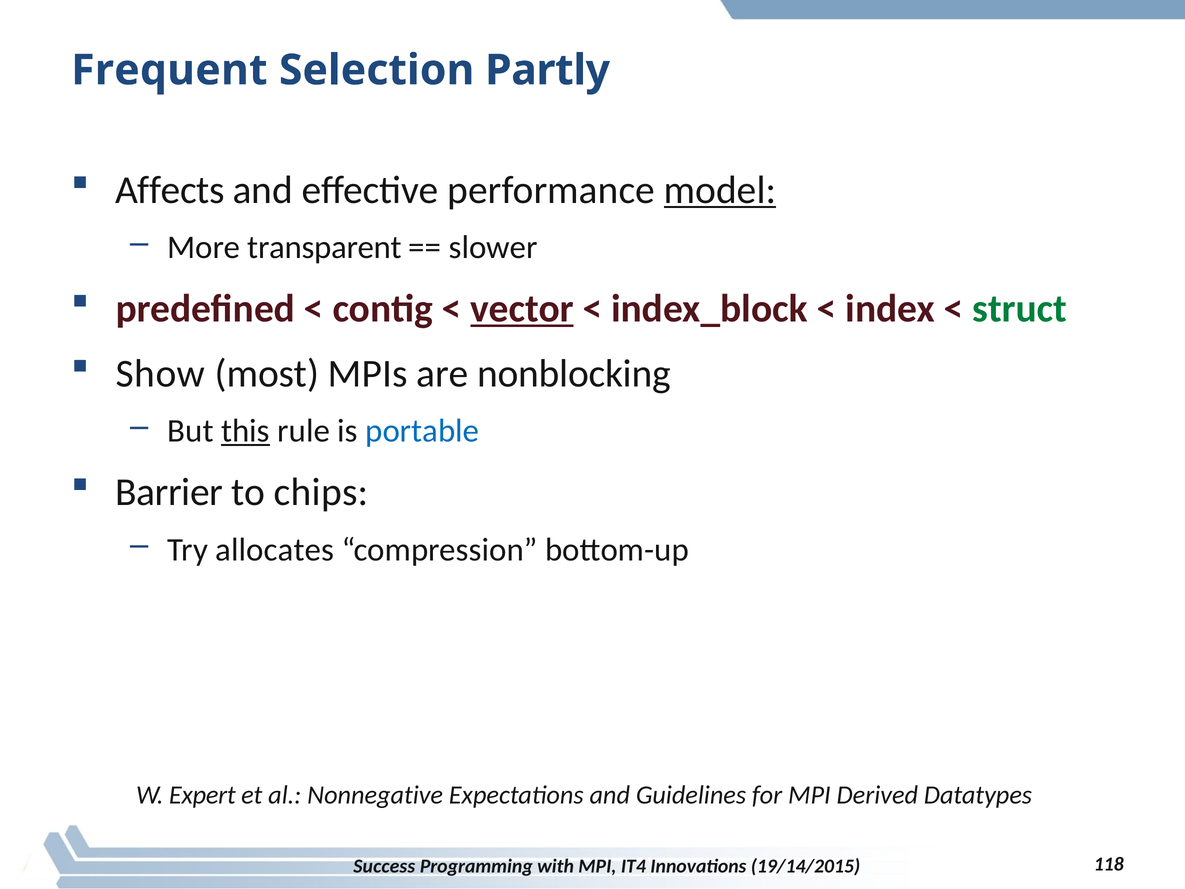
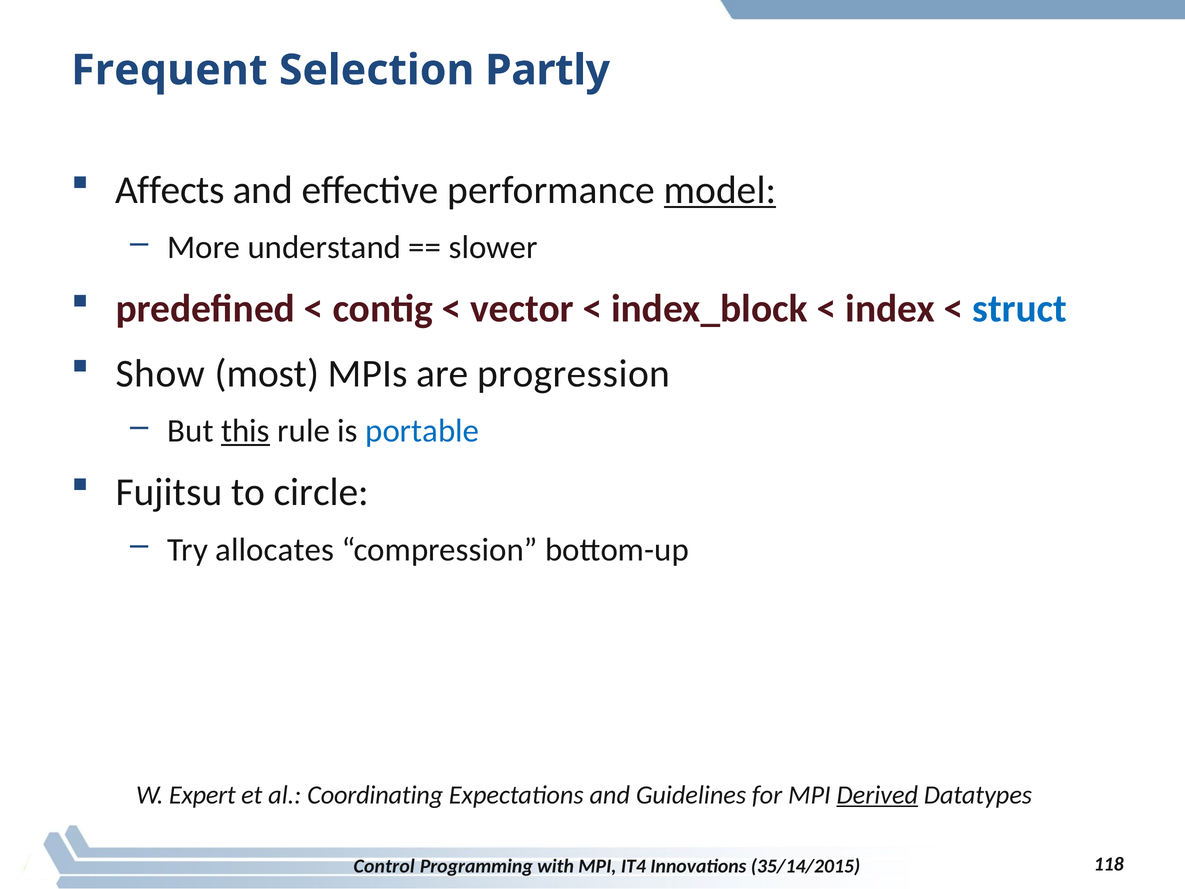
transparent: transparent -> understand
vector underline: present -> none
struct colour: green -> blue
nonblocking: nonblocking -> progression
Barrier: Barrier -> Fujitsu
chips: chips -> circle
Nonnegative: Nonnegative -> Coordinating
Derived underline: none -> present
Success: Success -> Control
19/14/2015: 19/14/2015 -> 35/14/2015
